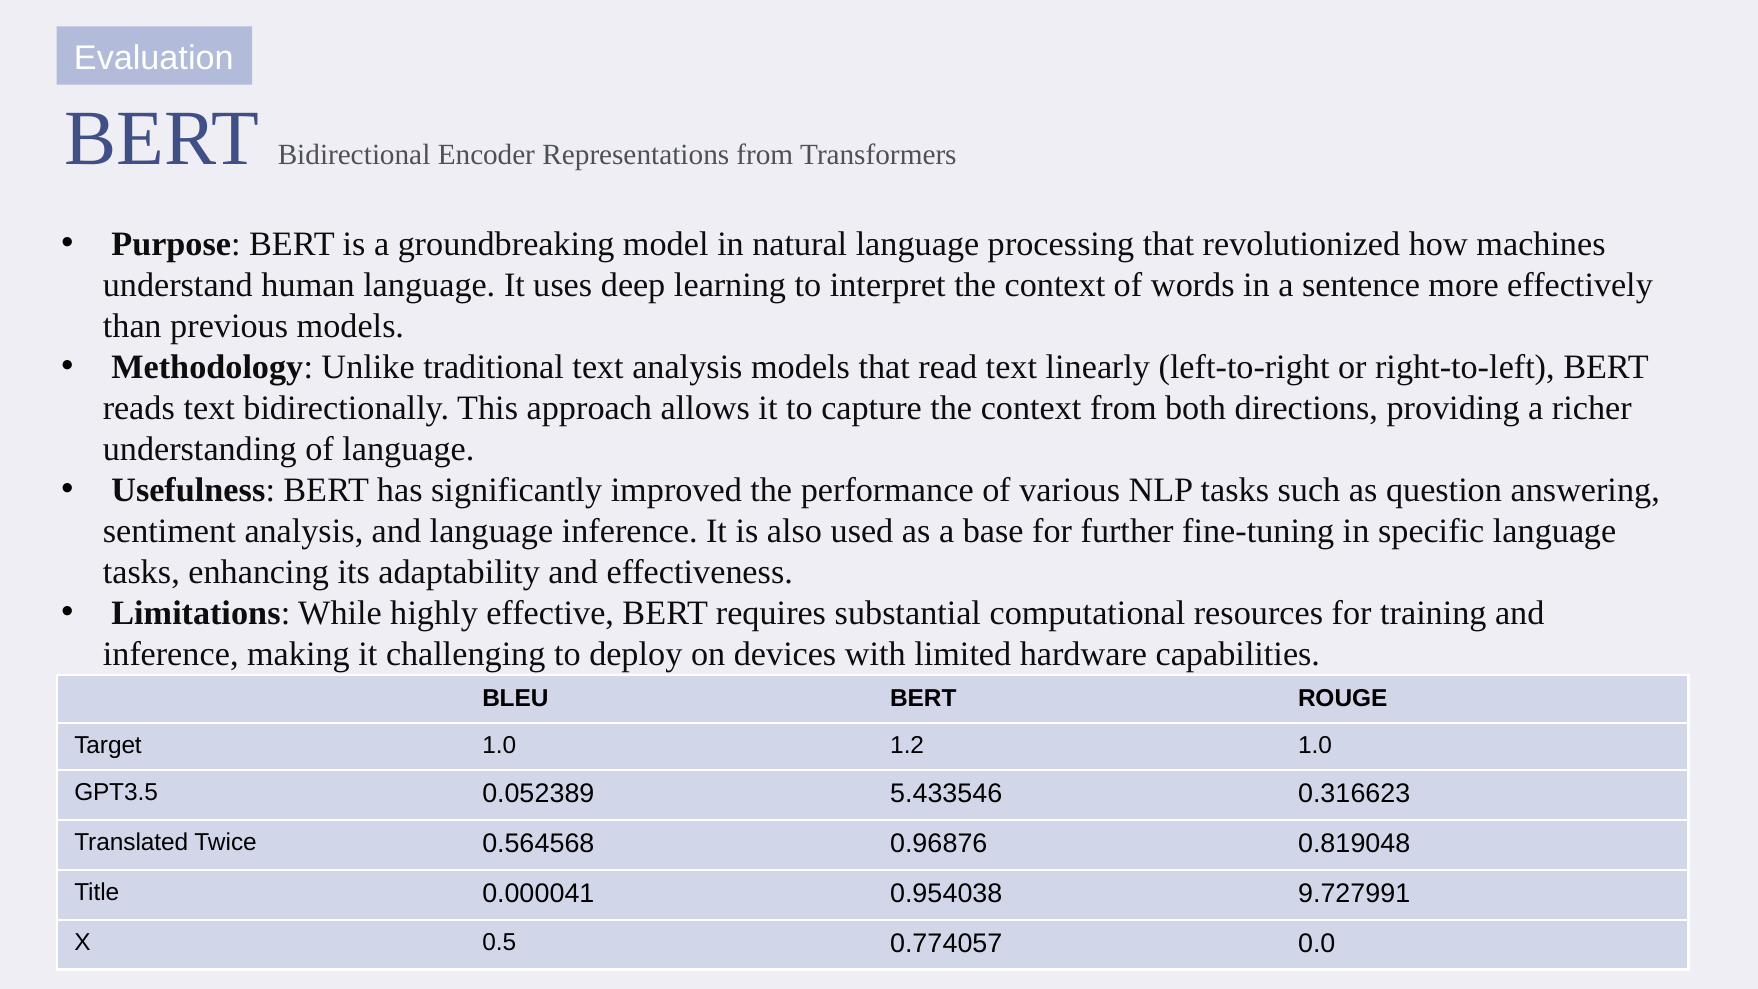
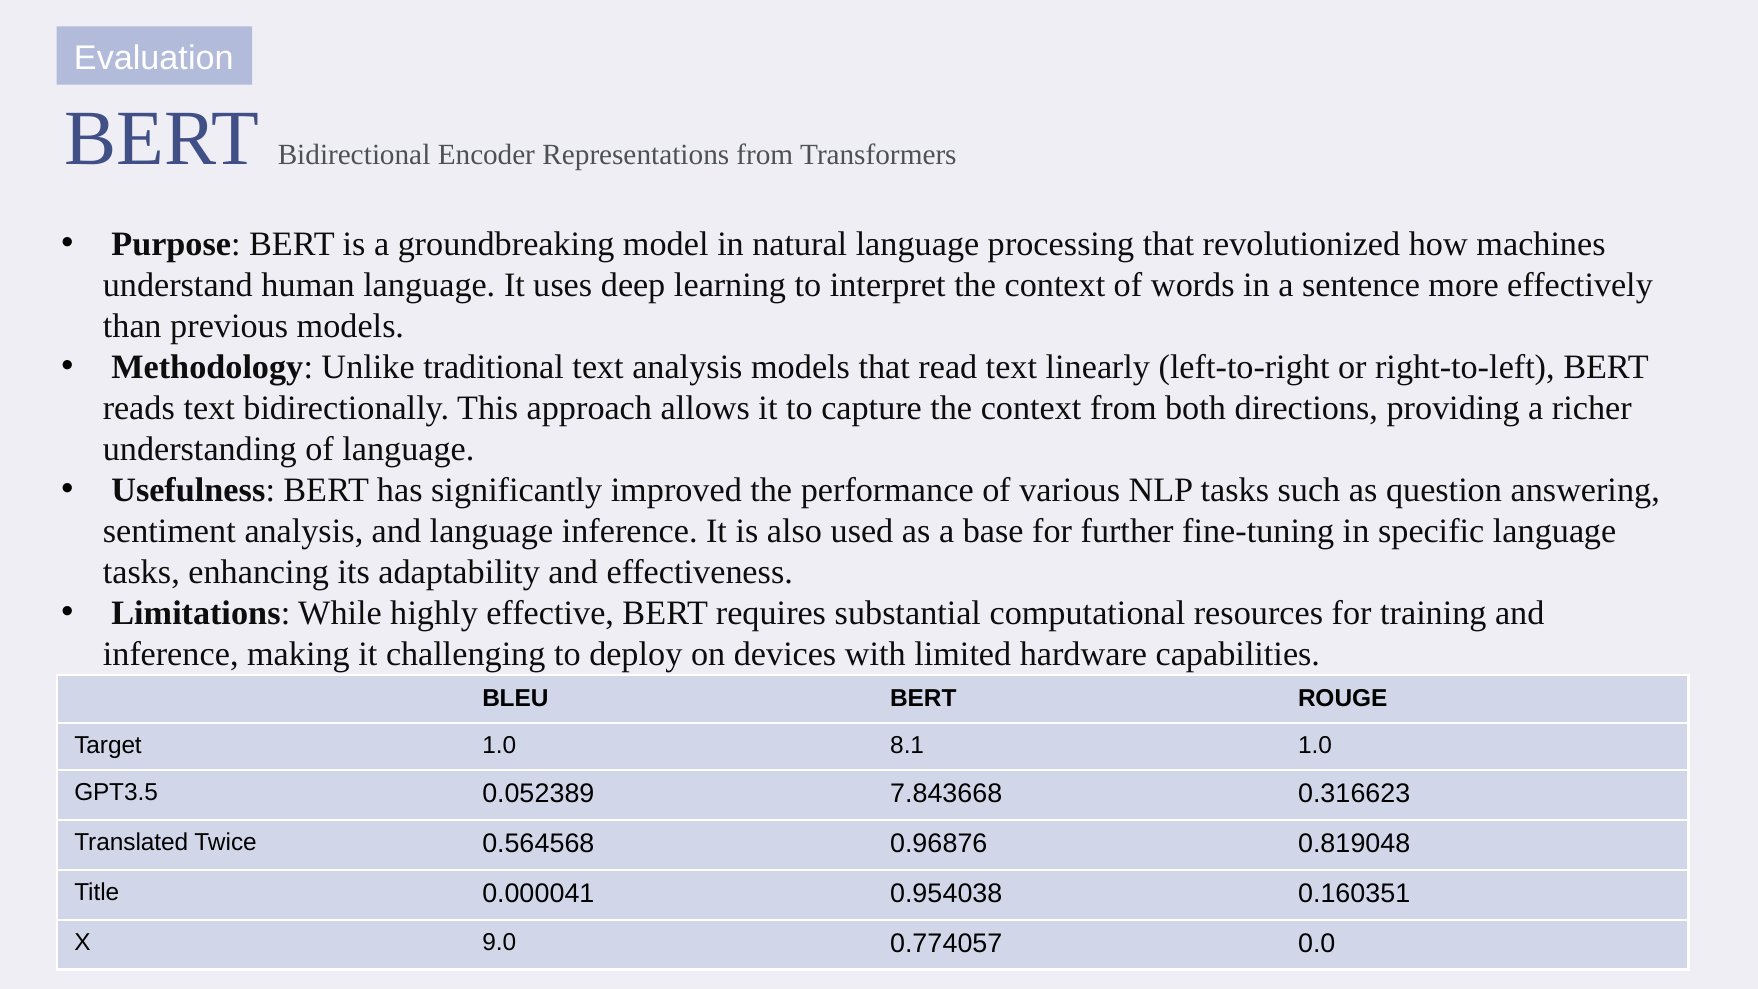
1.2: 1.2 -> 8.1
5.433546: 5.433546 -> 7.843668
9.727991: 9.727991 -> 0.160351
0.5: 0.5 -> 9.0
